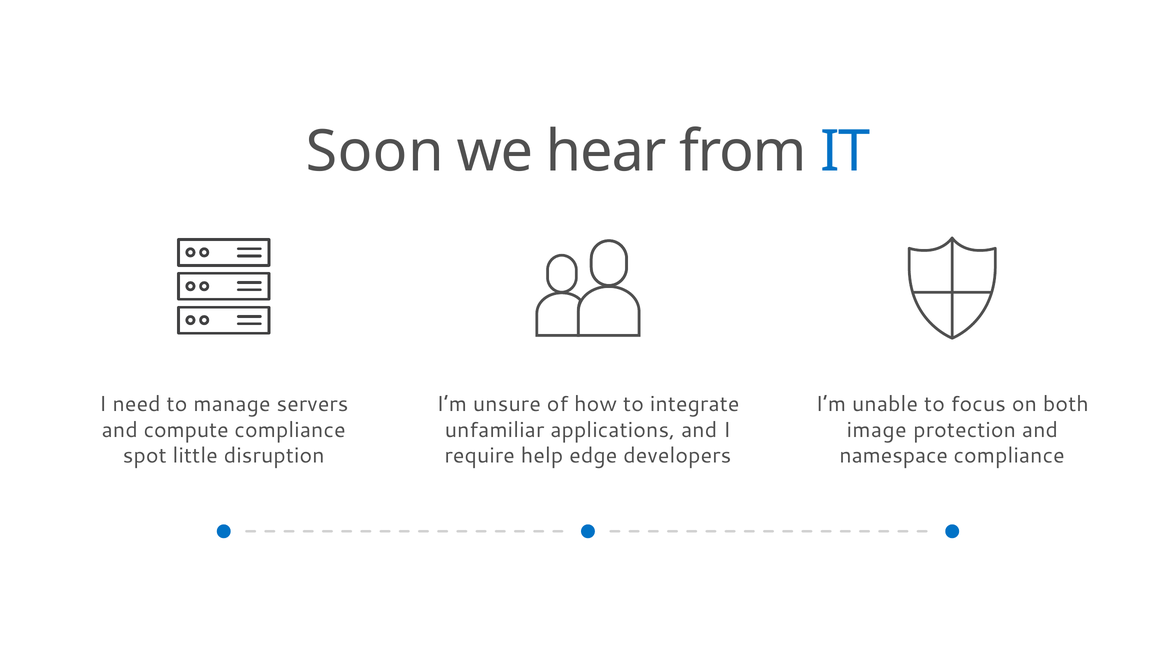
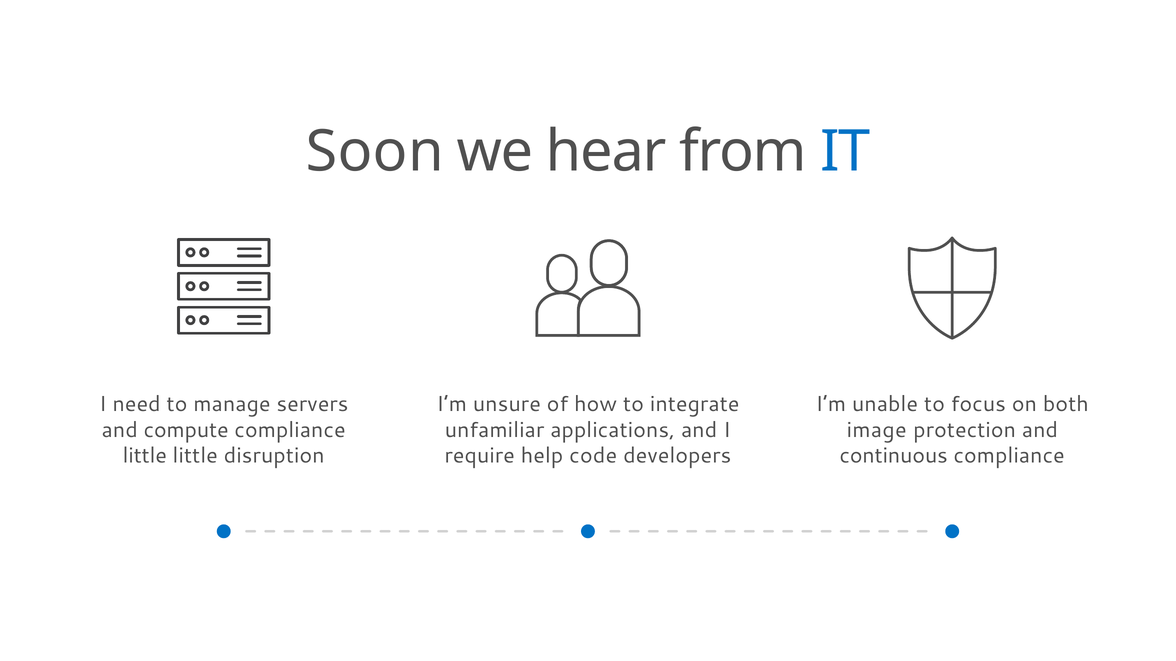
spot at (145, 456): spot -> little
edge: edge -> code
namespace: namespace -> continuous
